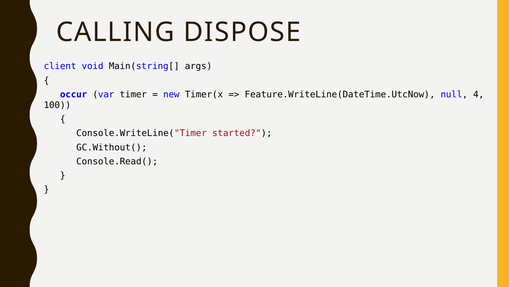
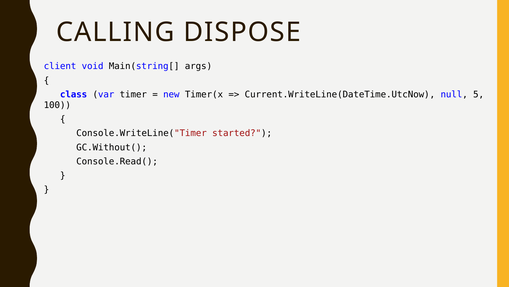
occur: occur -> class
Feature.WriteLine(DateTime.UtcNow: Feature.WriteLine(DateTime.UtcNow -> Current.WriteLine(DateTime.UtcNow
4: 4 -> 5
